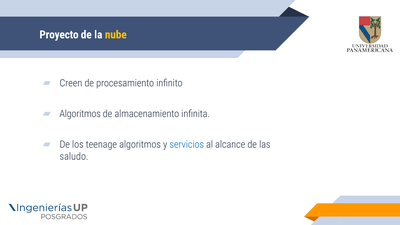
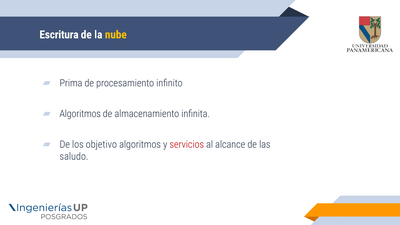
Proyecto: Proyecto -> Escritura
Creen: Creen -> Prima
teenage: teenage -> objetivo
servicios colour: blue -> red
